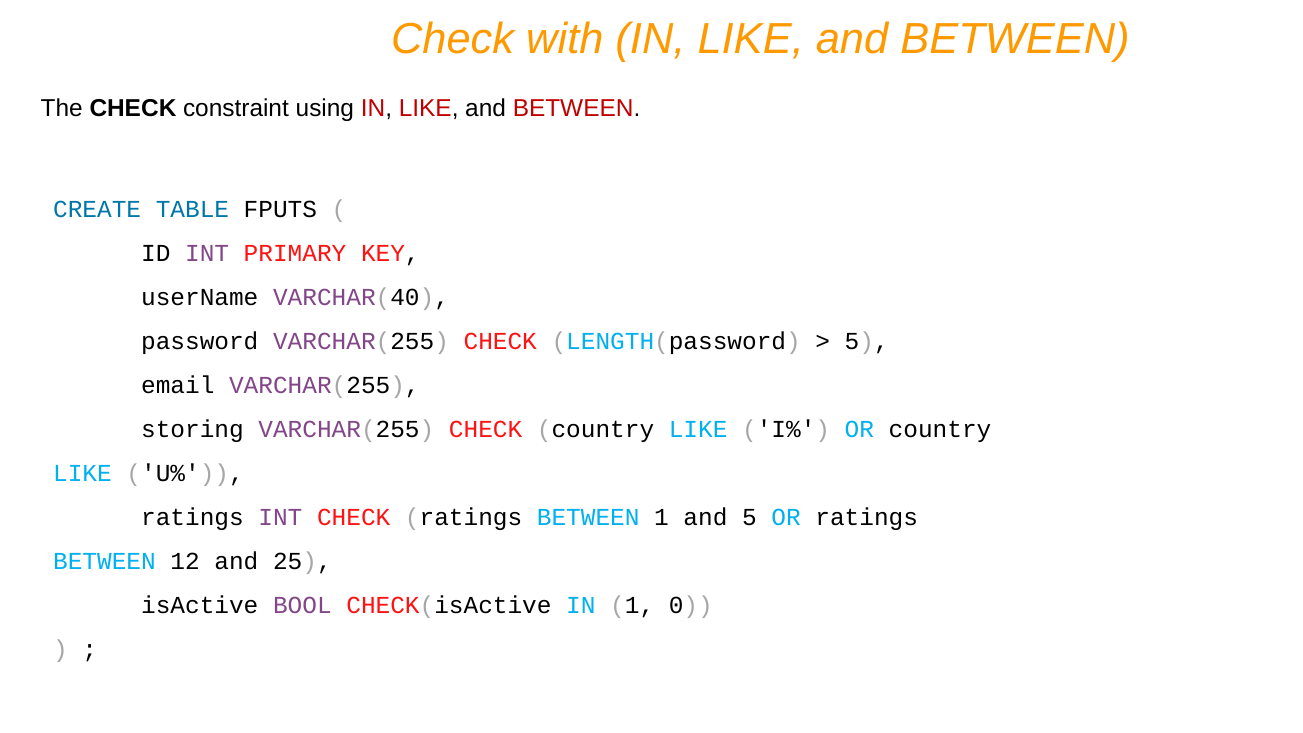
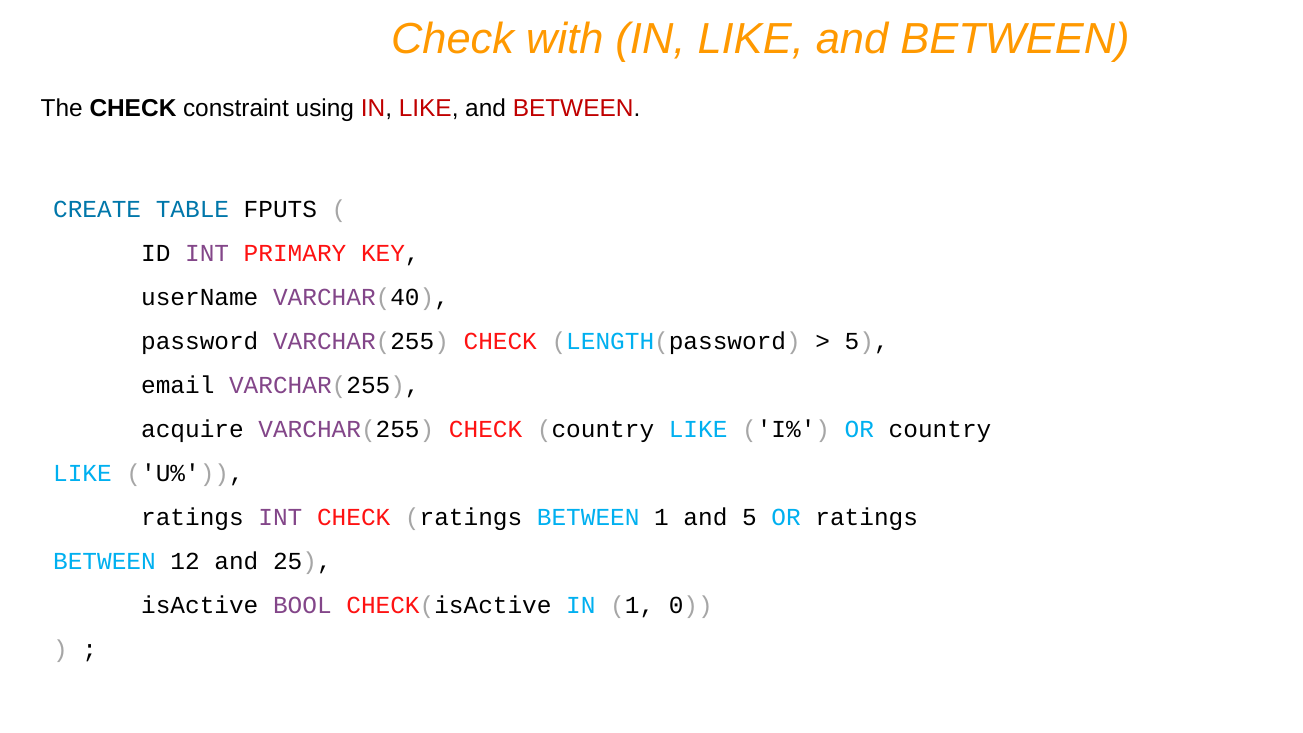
storing: storing -> acquire
